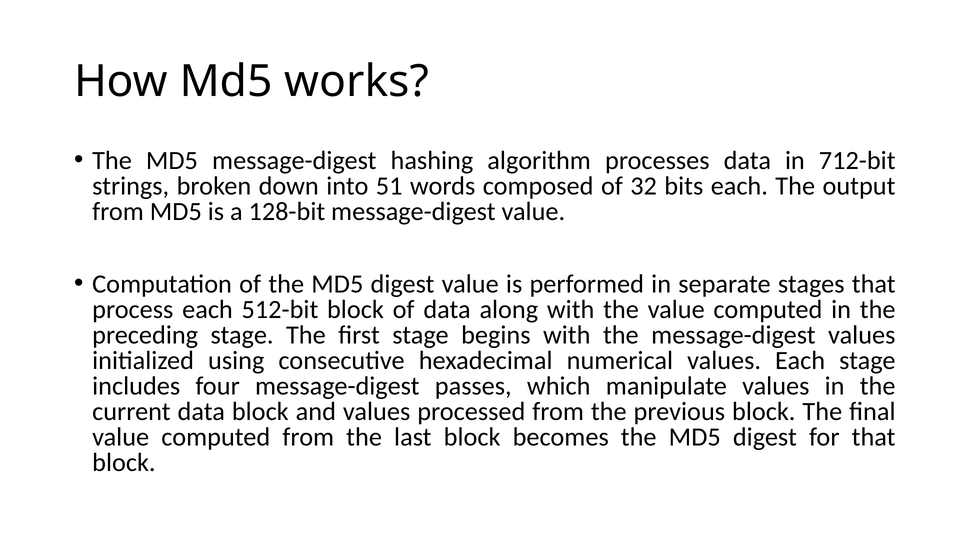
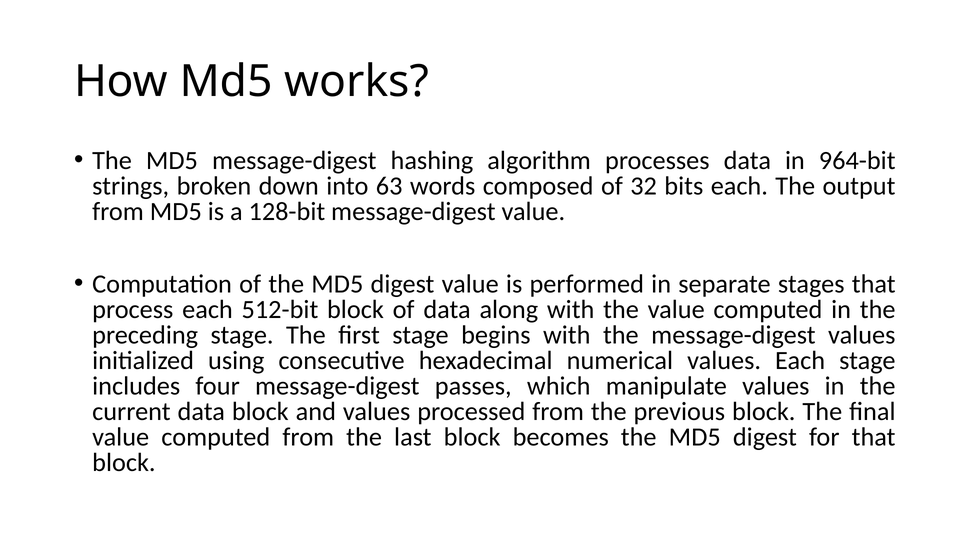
712-bit: 712-bit -> 964-bit
51: 51 -> 63
